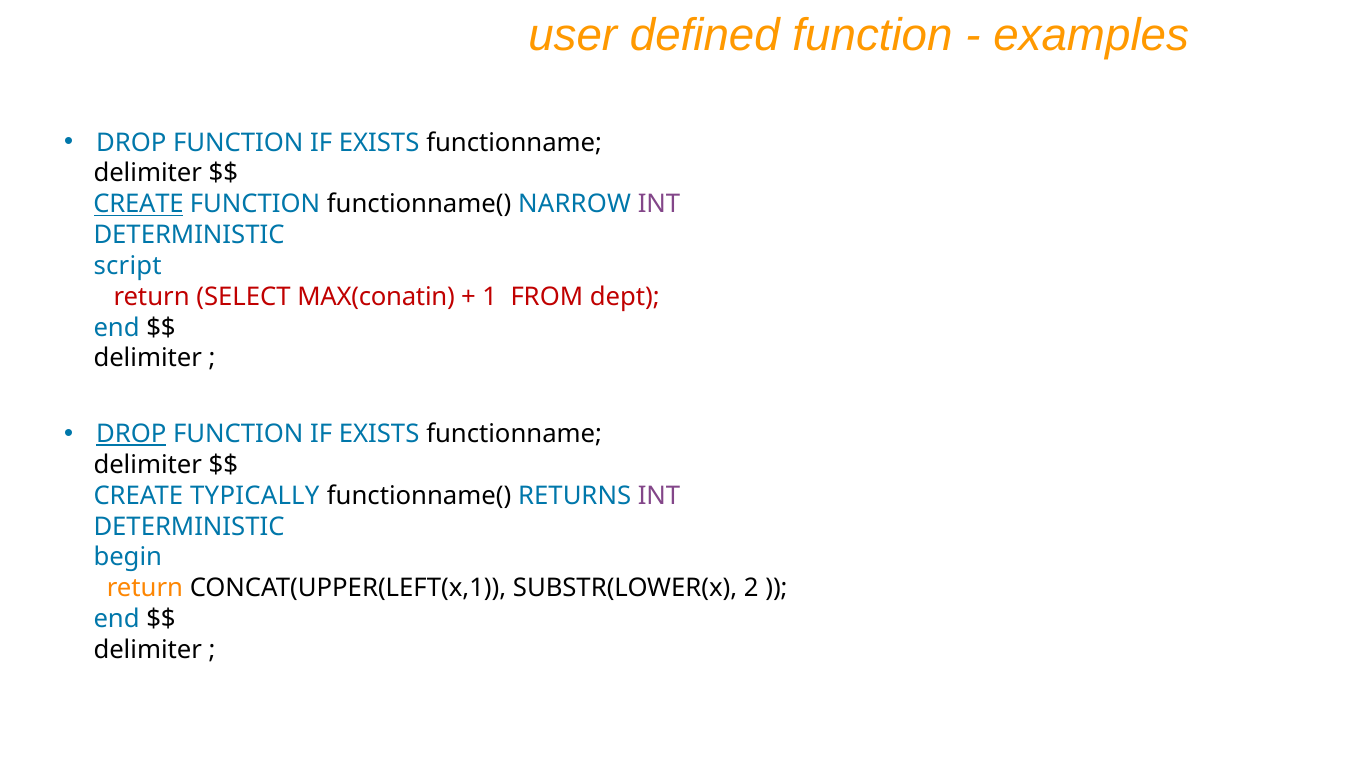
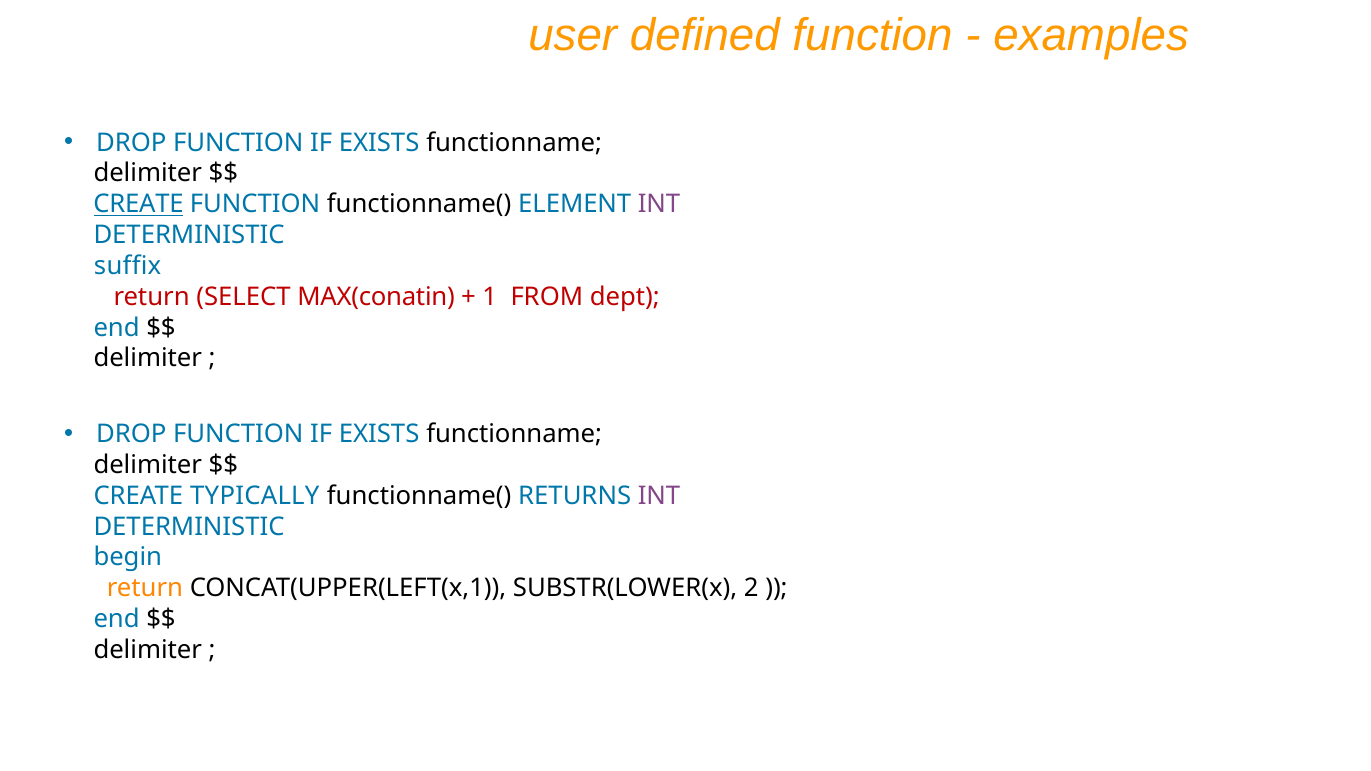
NARROW: NARROW -> ELEMENT
script: script -> suffix
DROP at (131, 434) underline: present -> none
